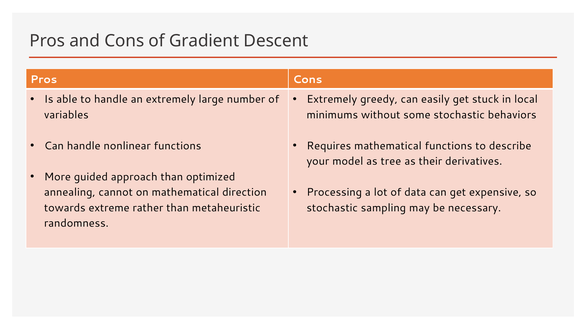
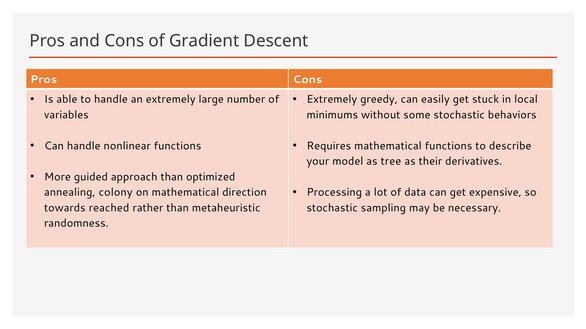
cannot: cannot -> colony
extreme: extreme -> reached
